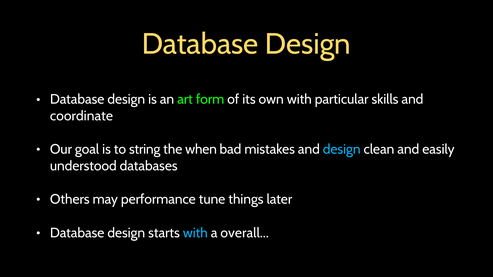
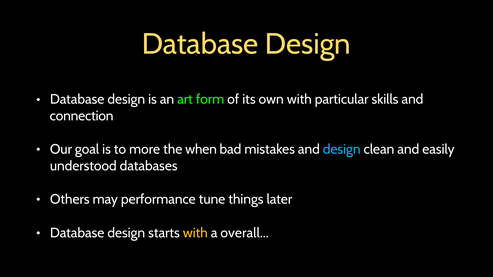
coordinate: coordinate -> connection
string: string -> more
with at (195, 233) colour: light blue -> yellow
